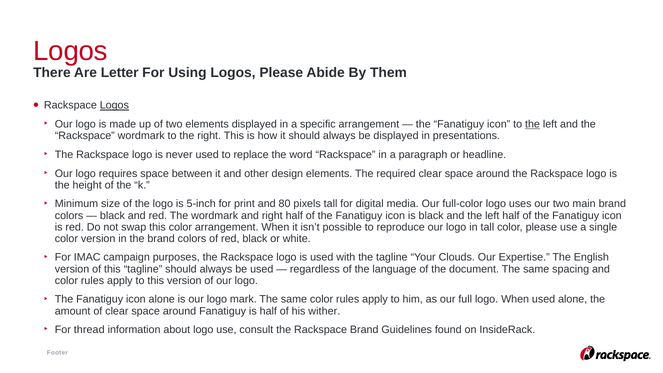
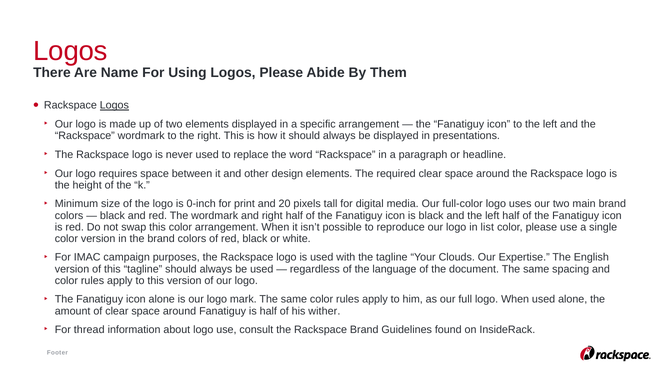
Letter: Letter -> Name
the at (533, 124) underline: present -> none
5-inch: 5-inch -> 0-inch
80: 80 -> 20
in tall: tall -> list
